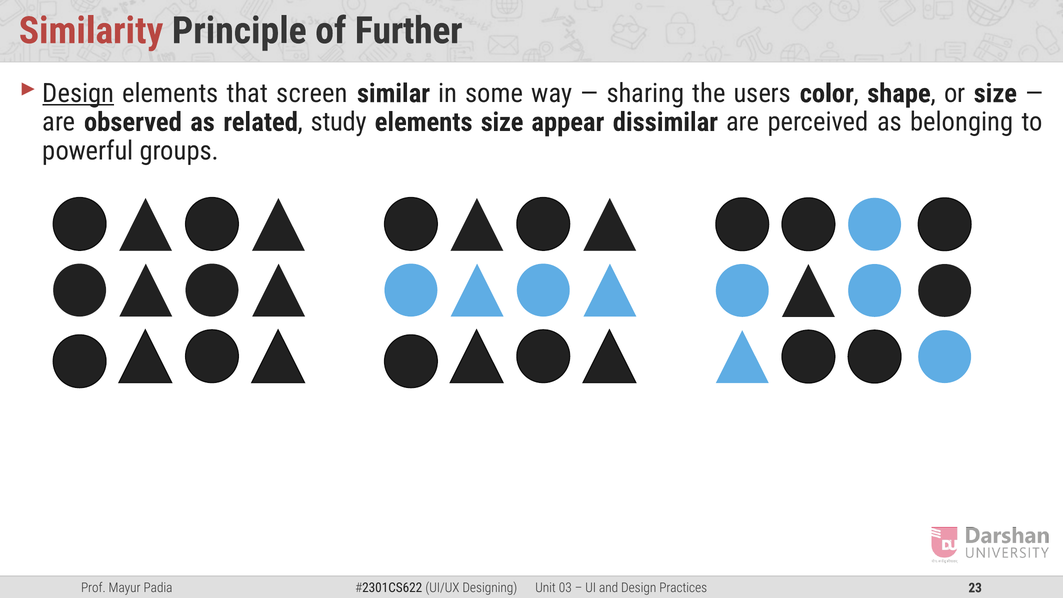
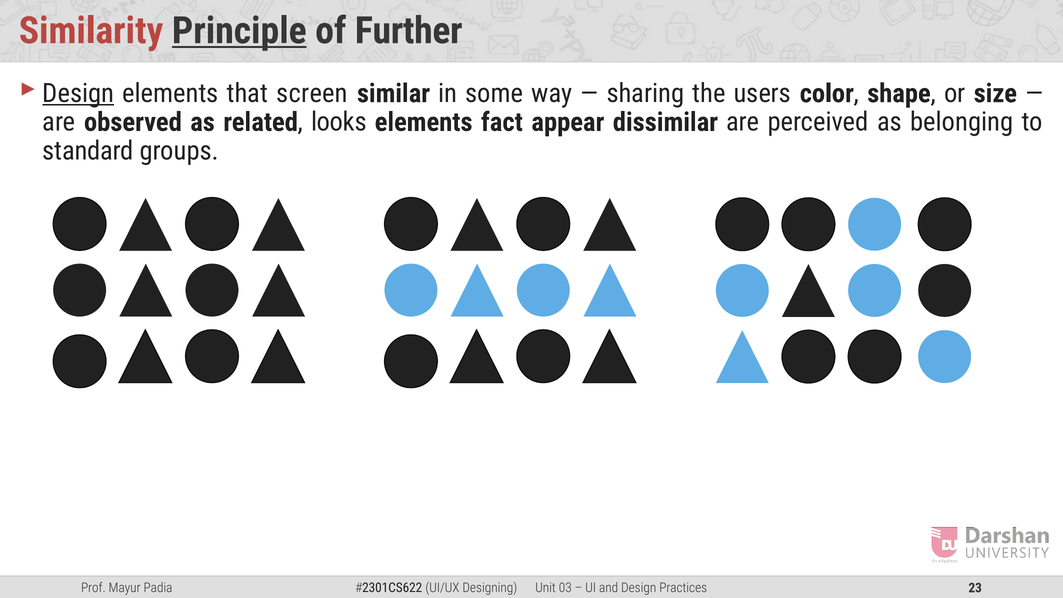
Principle underline: none -> present
study: study -> looks
elements size: size -> fact
powerful: powerful -> standard
